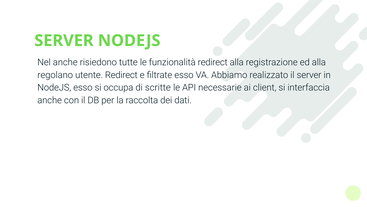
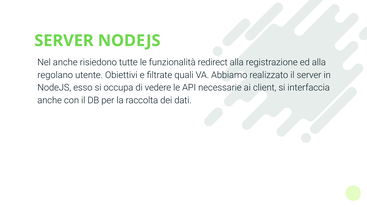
utente Redirect: Redirect -> Obiettivi
filtrate esso: esso -> quali
scritte: scritte -> vedere
